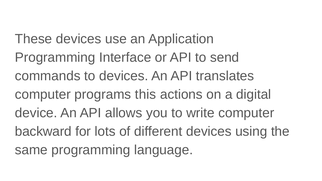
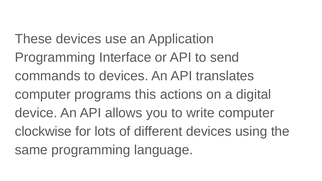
backward: backward -> clockwise
